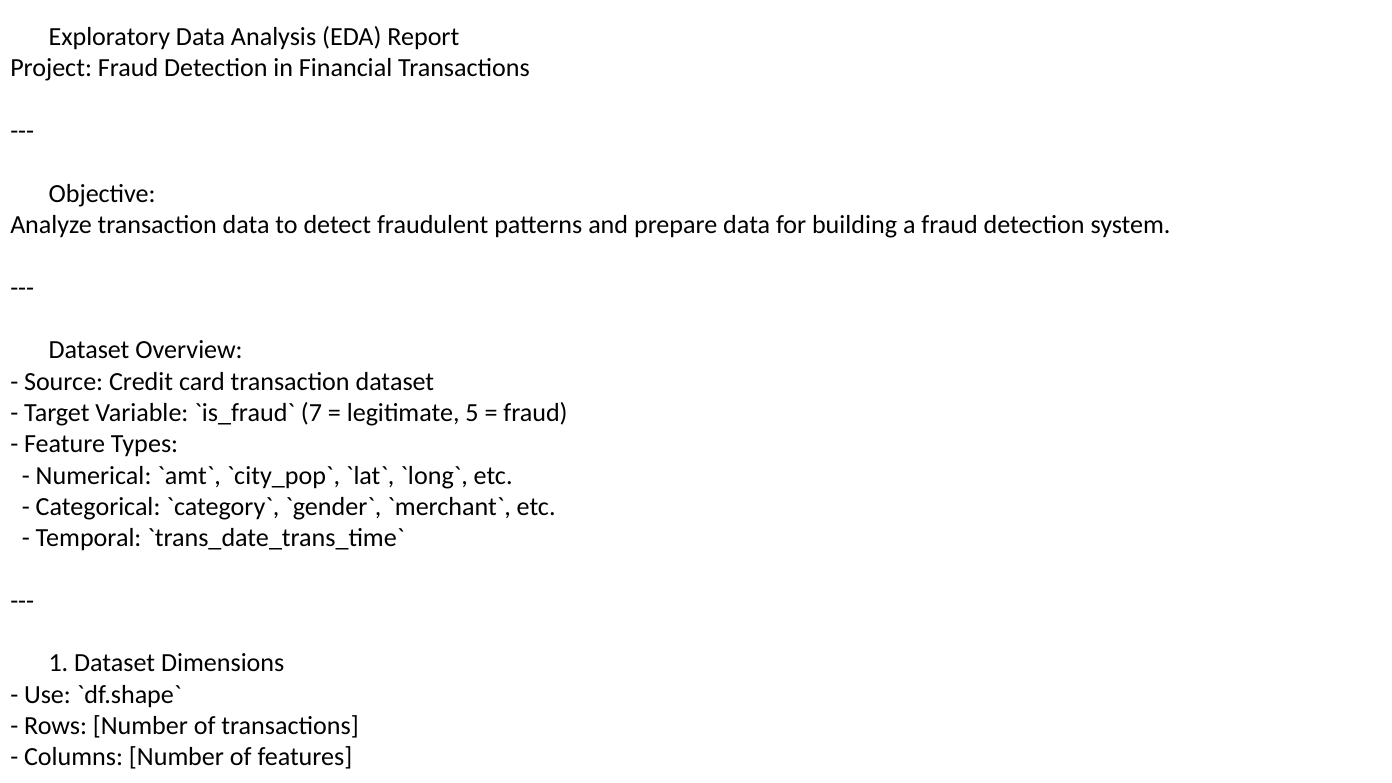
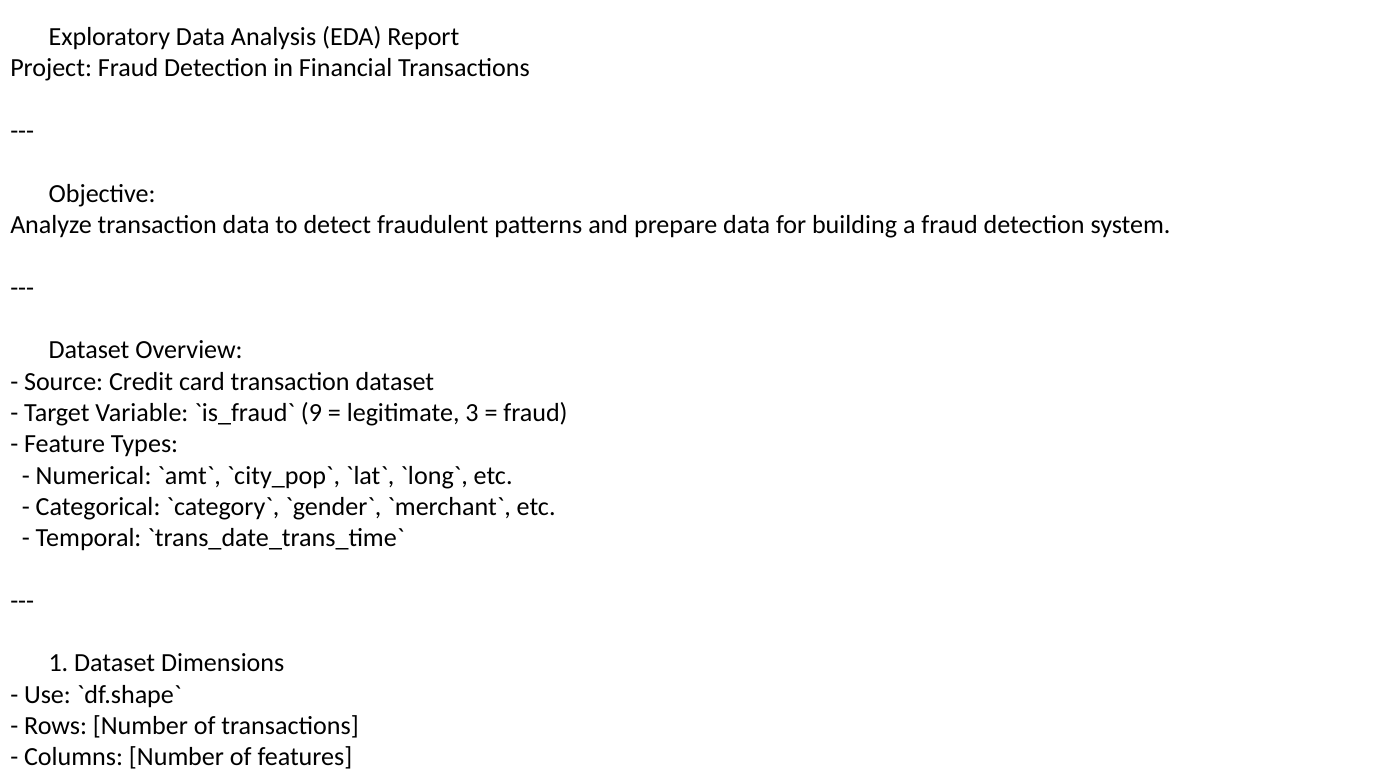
7: 7 -> 9
5: 5 -> 3
